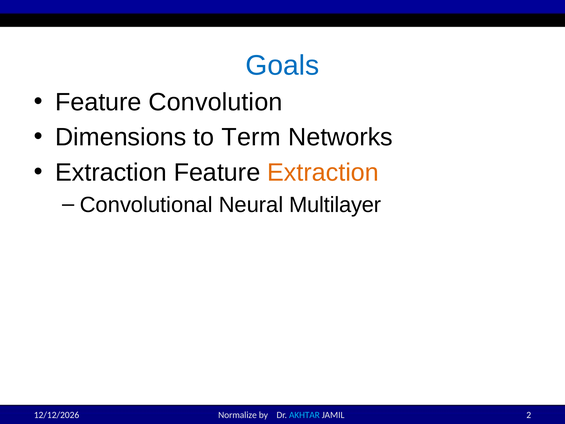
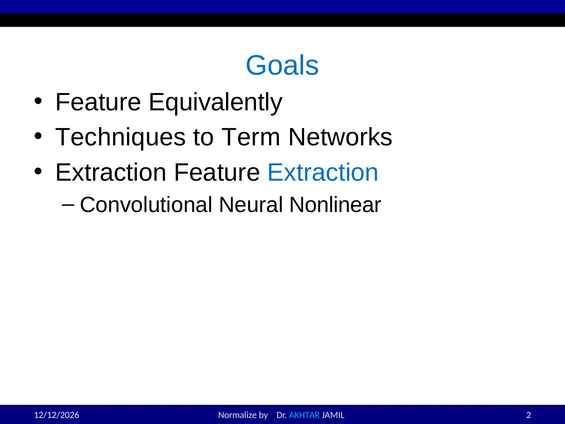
Convolution: Convolution -> Equivalently
Dimensions: Dimensions -> Techniques
Extraction at (323, 172) colour: orange -> blue
Multilayer: Multilayer -> Nonlinear
